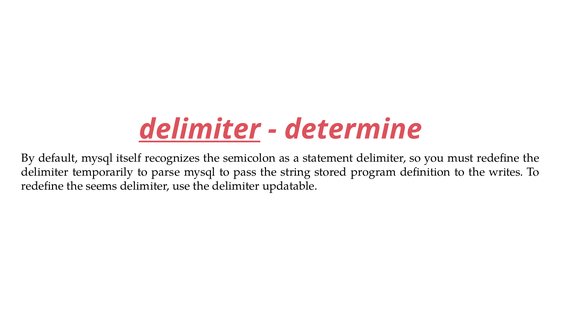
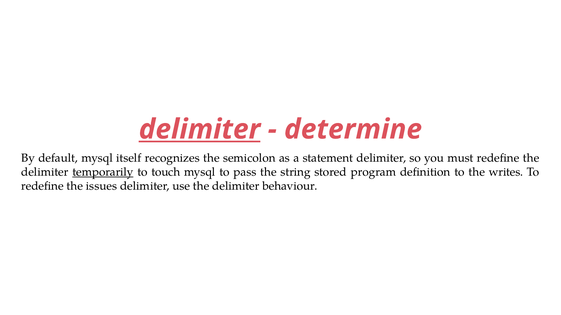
temporarily underline: none -> present
parse: parse -> touch
seems: seems -> issues
updatable: updatable -> behaviour
